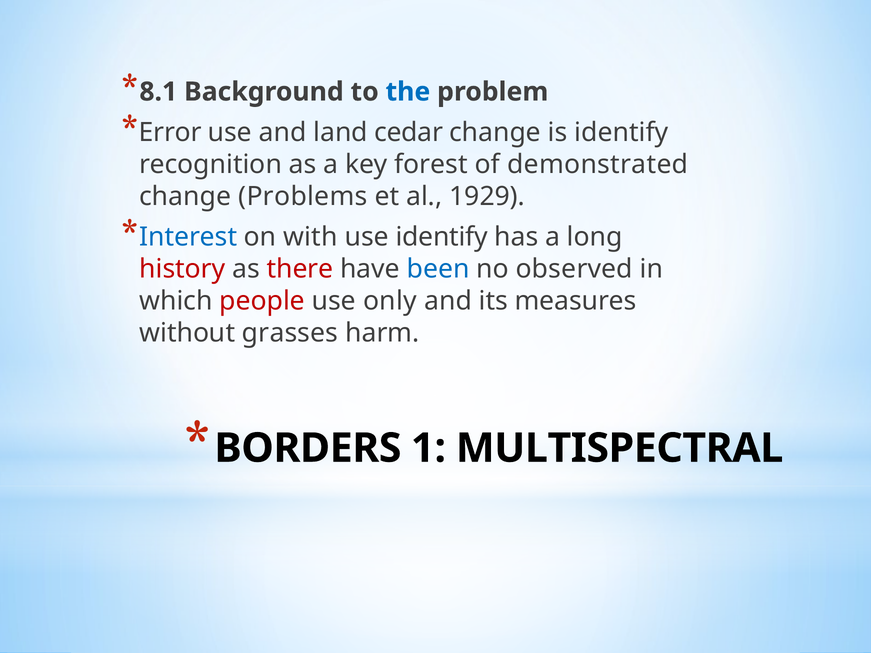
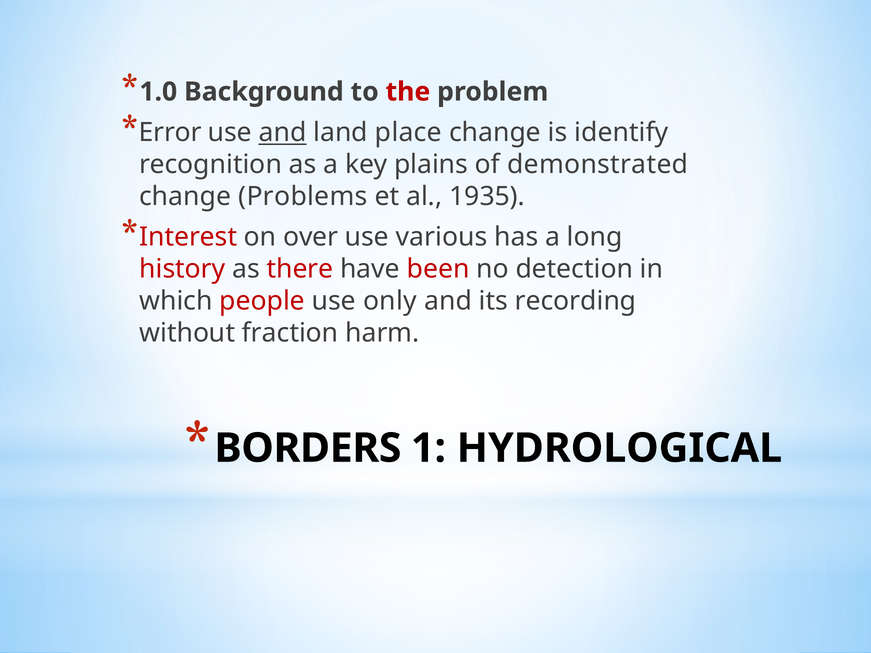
8.1: 8.1 -> 1.0
the colour: blue -> red
and at (283, 133) underline: none -> present
cedar: cedar -> place
forest: forest -> plains
1929: 1929 -> 1935
Interest colour: blue -> red
with: with -> over
use identify: identify -> various
been colour: blue -> red
observed: observed -> detection
measures: measures -> recording
grasses: grasses -> fraction
MULTISPECTRAL: MULTISPECTRAL -> HYDROLOGICAL
